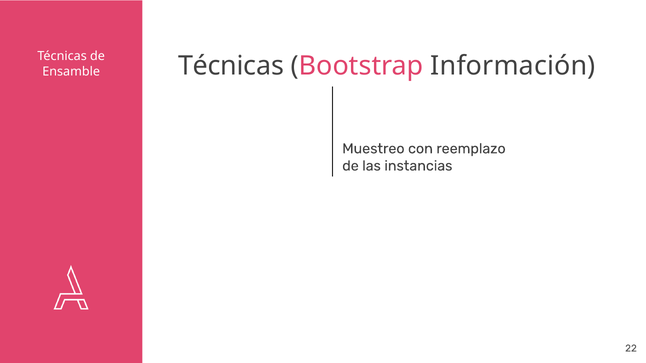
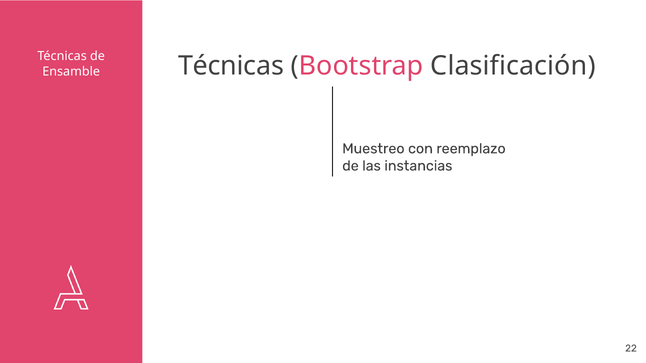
Información: Información -> Clasificación
